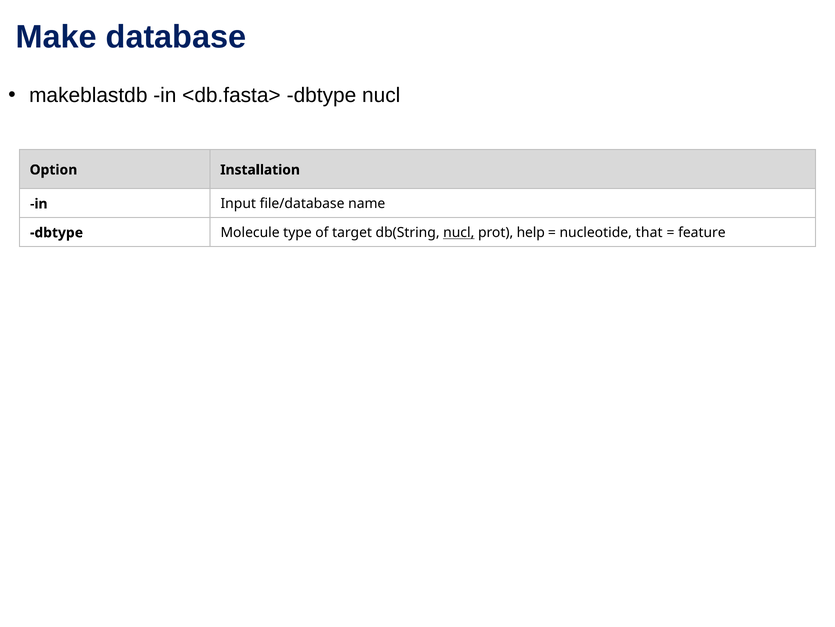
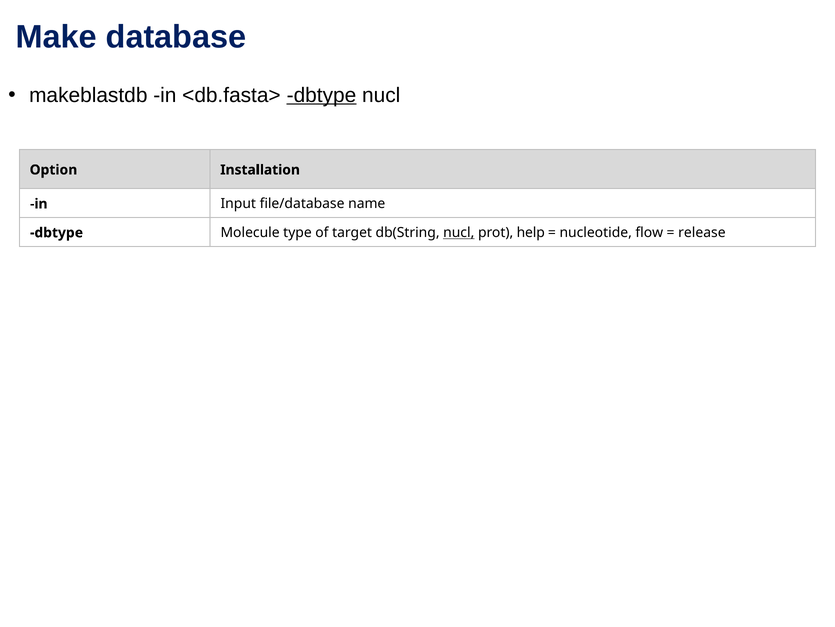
dbtype at (321, 95) underline: none -> present
that: that -> flow
feature: feature -> release
